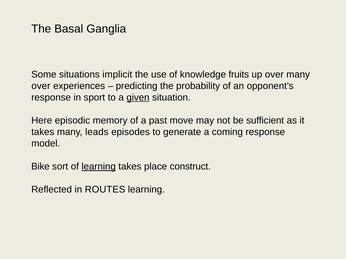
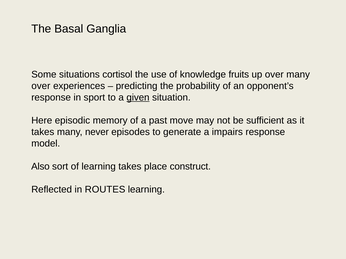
implicit: implicit -> cortisol
leads: leads -> never
coming: coming -> impairs
Bike: Bike -> Also
learning at (99, 167) underline: present -> none
